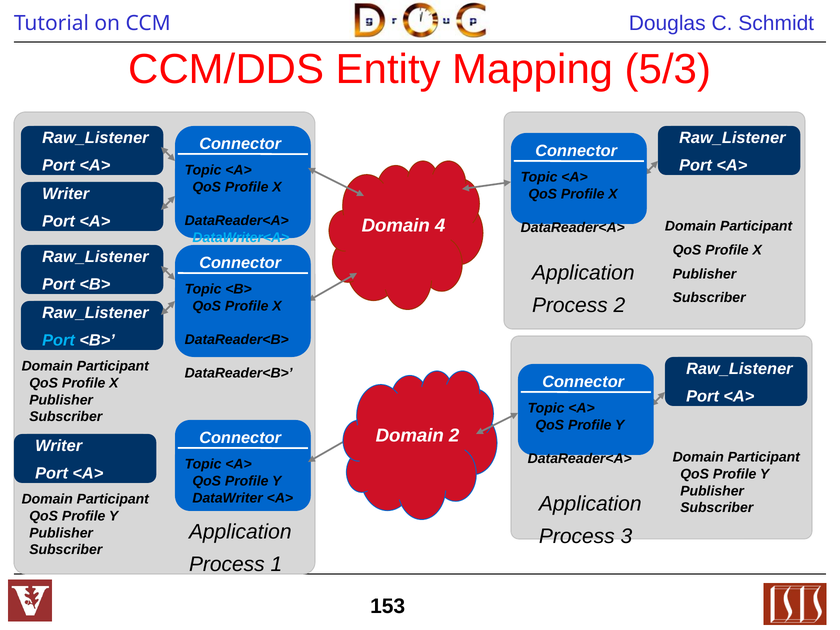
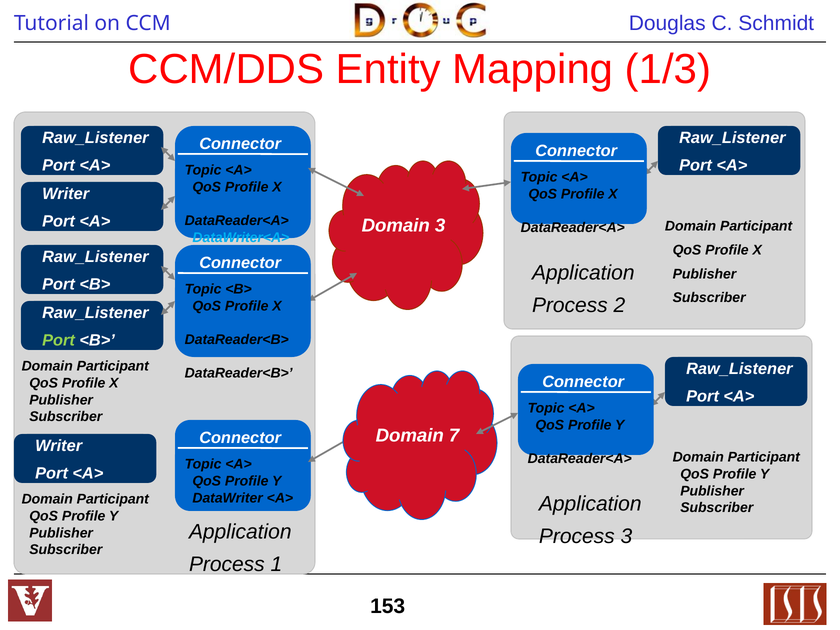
5/3: 5/3 -> 1/3
Domain 4: 4 -> 3
Port at (59, 340) colour: light blue -> light green
Domain 2: 2 -> 7
